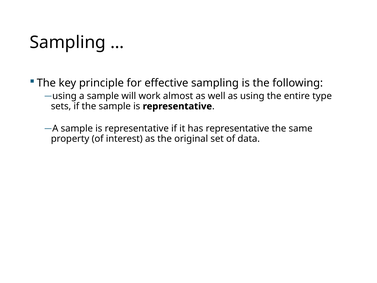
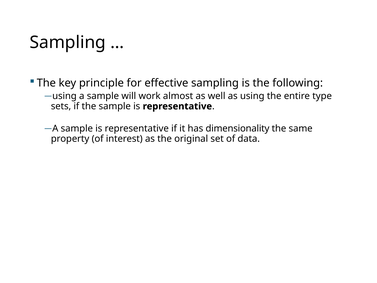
has representative: representative -> dimensionality
